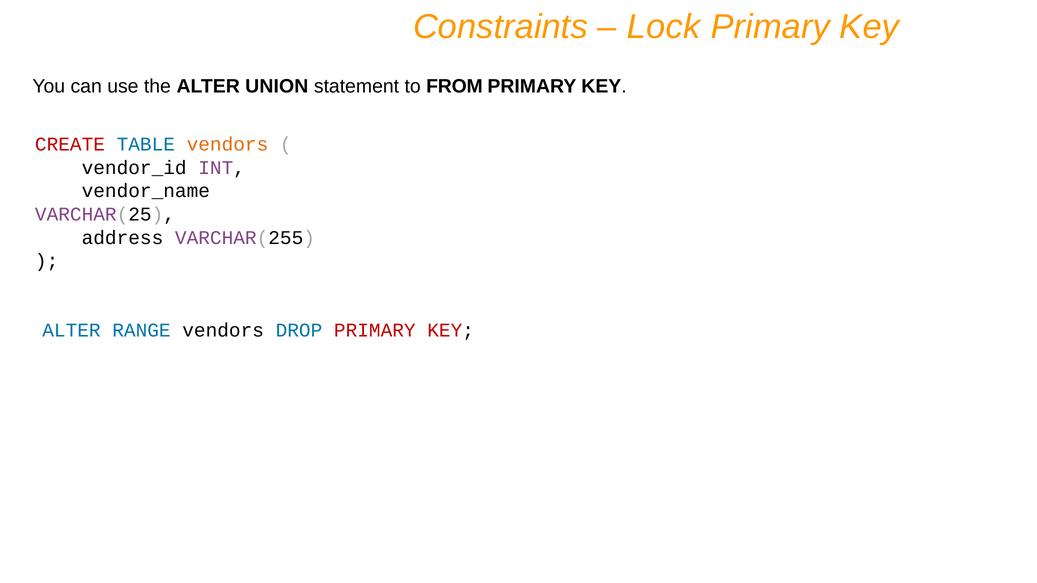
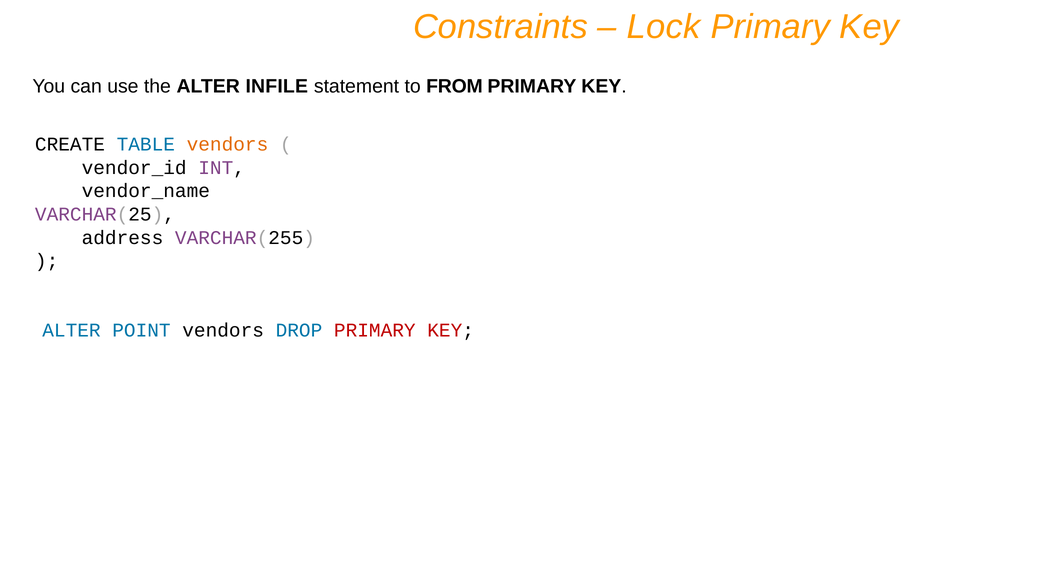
UNION: UNION -> INFILE
CREATE colour: red -> black
RANGE: RANGE -> POINT
